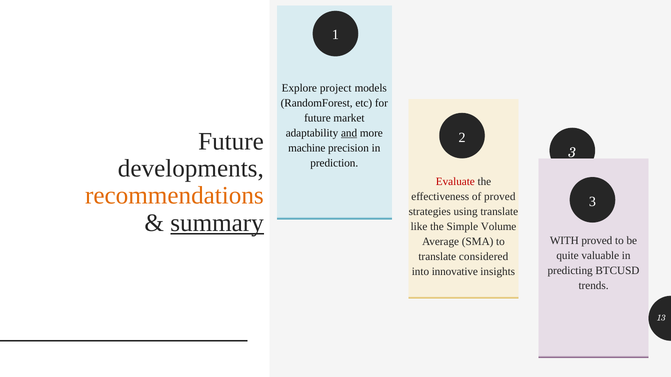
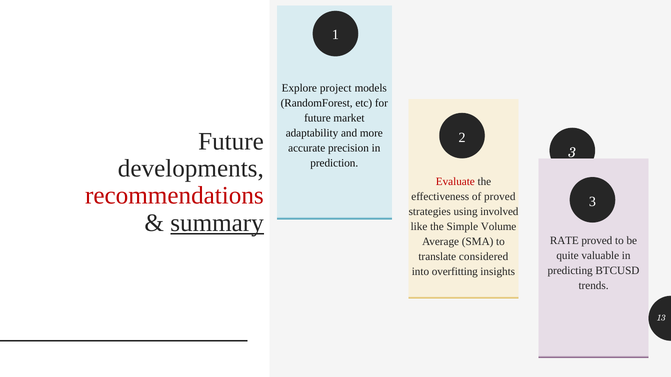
and underline: present -> none
machine: machine -> accurate
recommendations colour: orange -> red
using translate: translate -> involved
WITH: WITH -> RATE
innovative: innovative -> overfitting
